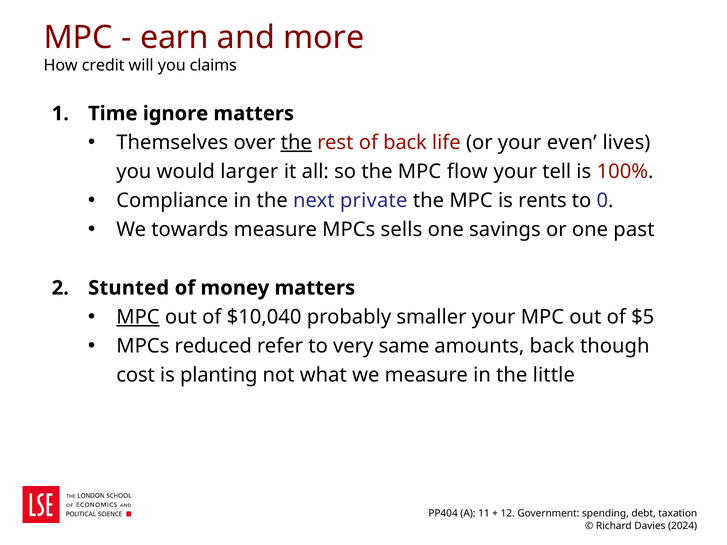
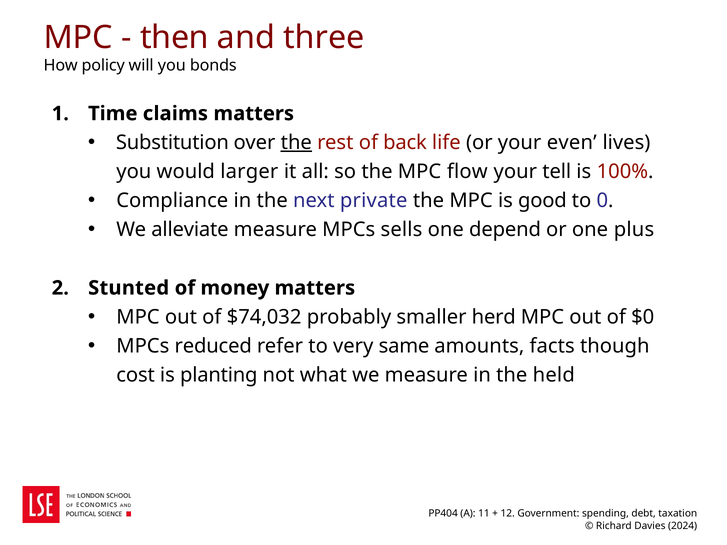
earn: earn -> then
more: more -> three
credit: credit -> policy
claims: claims -> bonds
ignore: ignore -> claims
Themselves: Themselves -> Substitution
rents: rents -> good
towards: towards -> alleviate
savings: savings -> depend
past: past -> plus
MPC at (138, 317) underline: present -> none
$10,040: $10,040 -> $74,032
smaller your: your -> herd
$5: $5 -> $0
amounts back: back -> facts
little: little -> held
